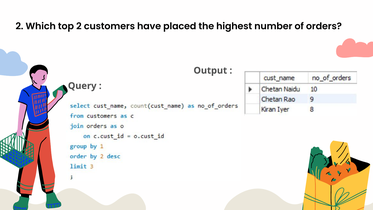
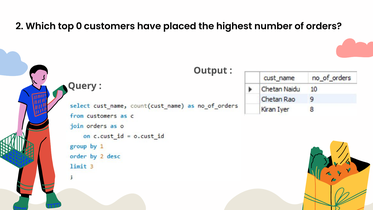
top 2: 2 -> 0
